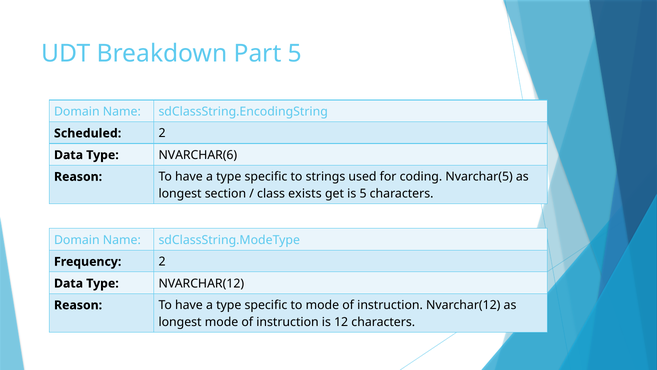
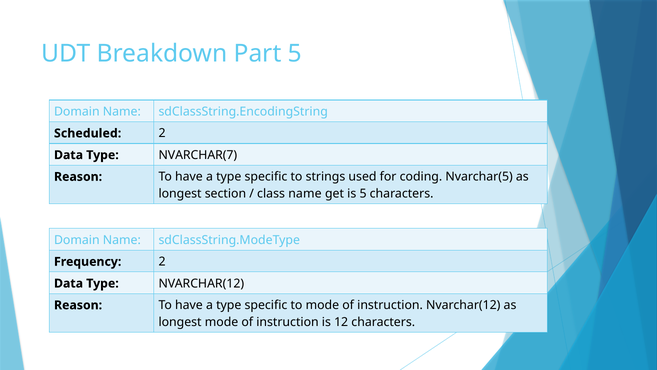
NVARCHAR(6: NVARCHAR(6 -> NVARCHAR(7
class exists: exists -> name
